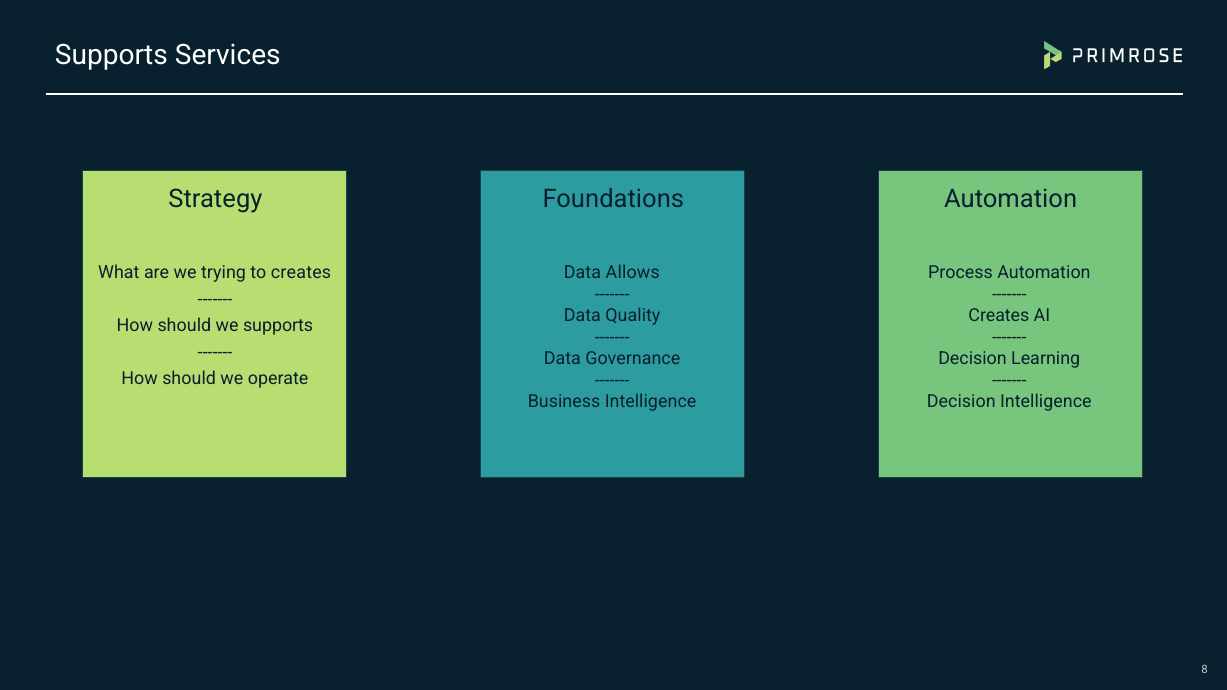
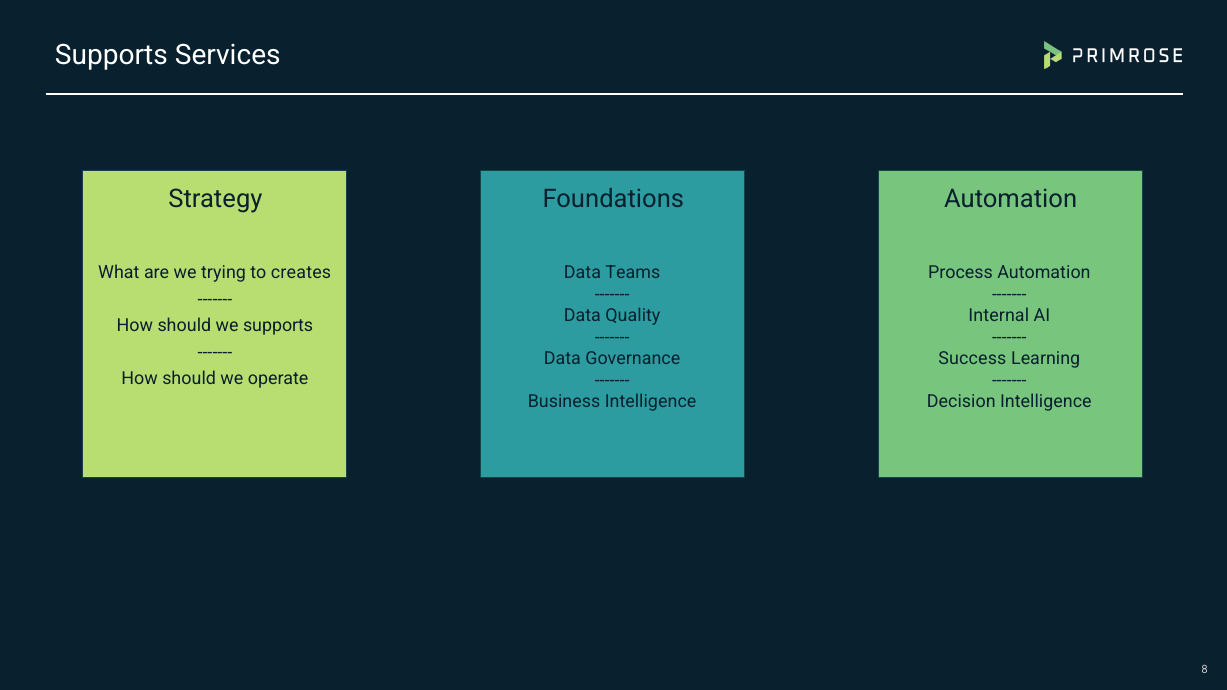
Allows: Allows -> Teams
Creates at (999, 316): Creates -> Internal
Decision at (972, 359): Decision -> Success
